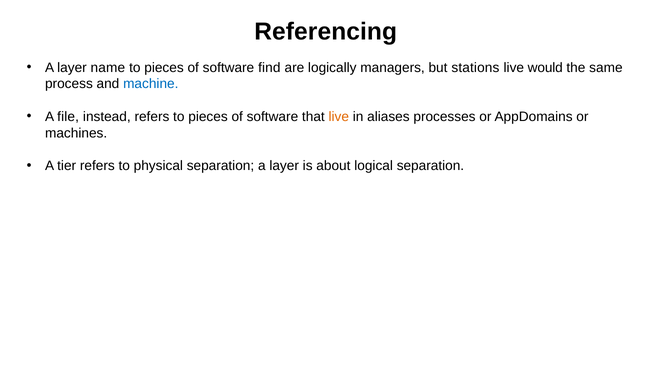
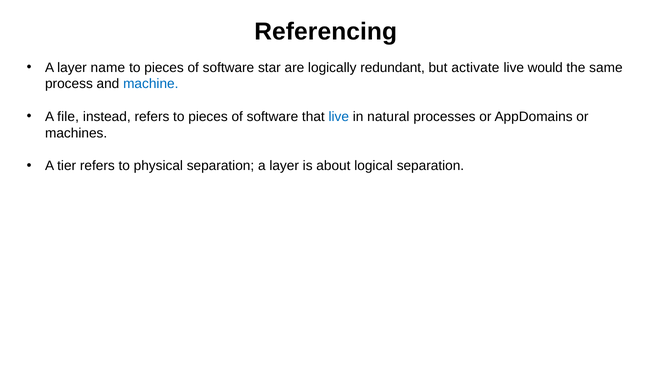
find: find -> star
managers: managers -> redundant
stations: stations -> activate
live at (339, 117) colour: orange -> blue
aliases: aliases -> natural
